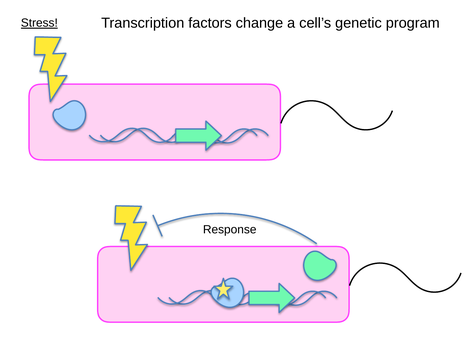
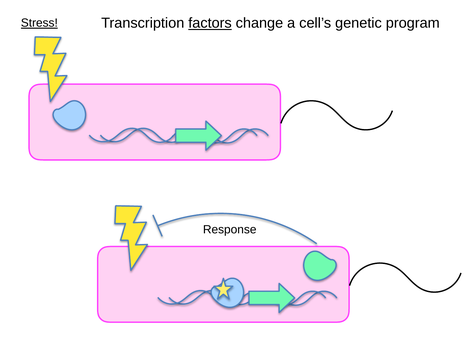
factors underline: none -> present
